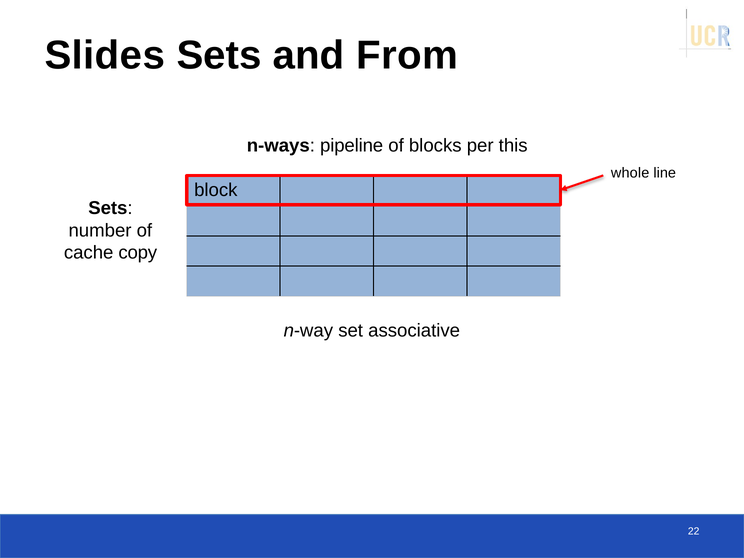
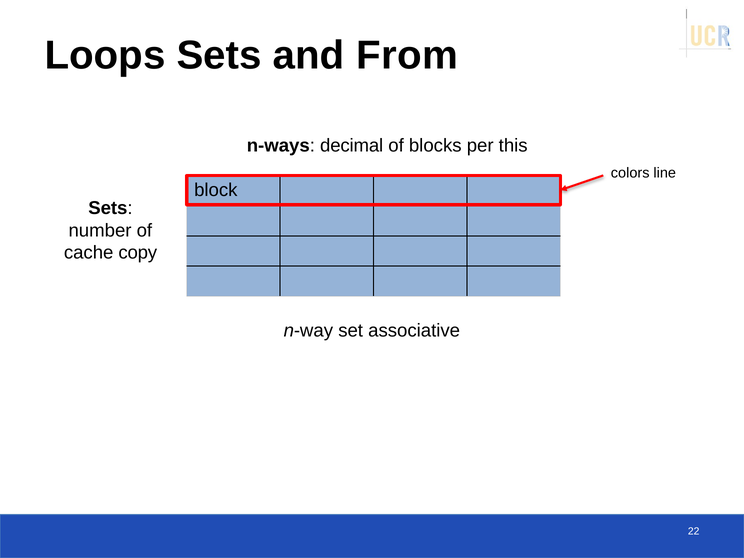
Slides: Slides -> Loops
pipeline: pipeline -> decimal
whole: whole -> colors
